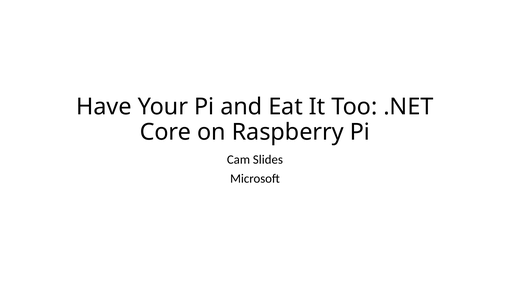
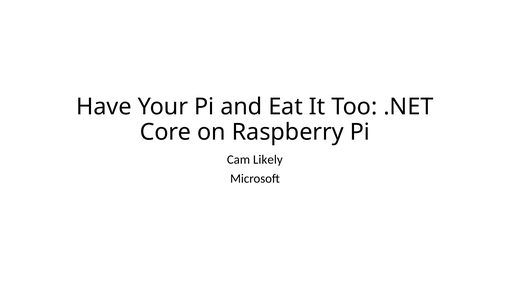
Slides: Slides -> Likely
